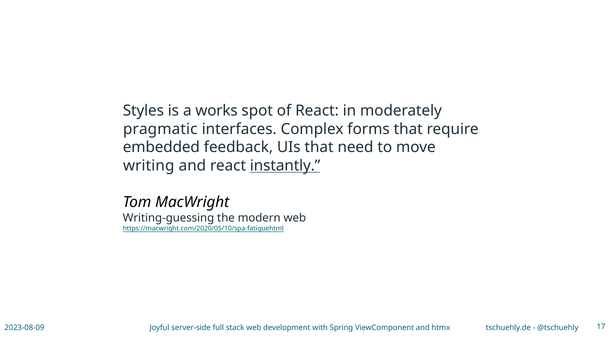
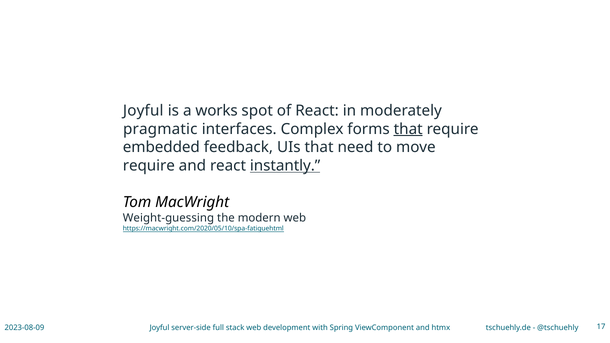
Styles at (143, 111): Styles -> Joyful
that at (408, 129) underline: none -> present
writing at (149, 166): writing -> require
Writing-guessing: Writing-guessing -> Weight-guessing
